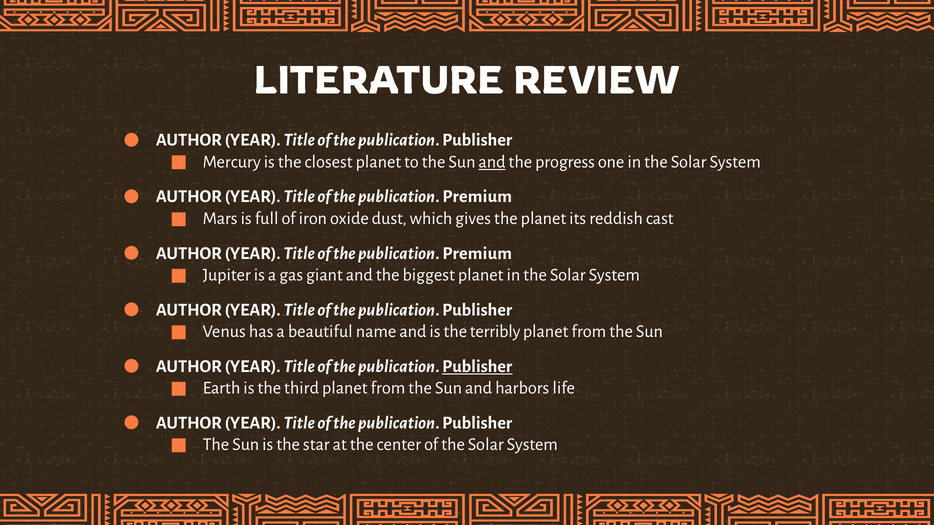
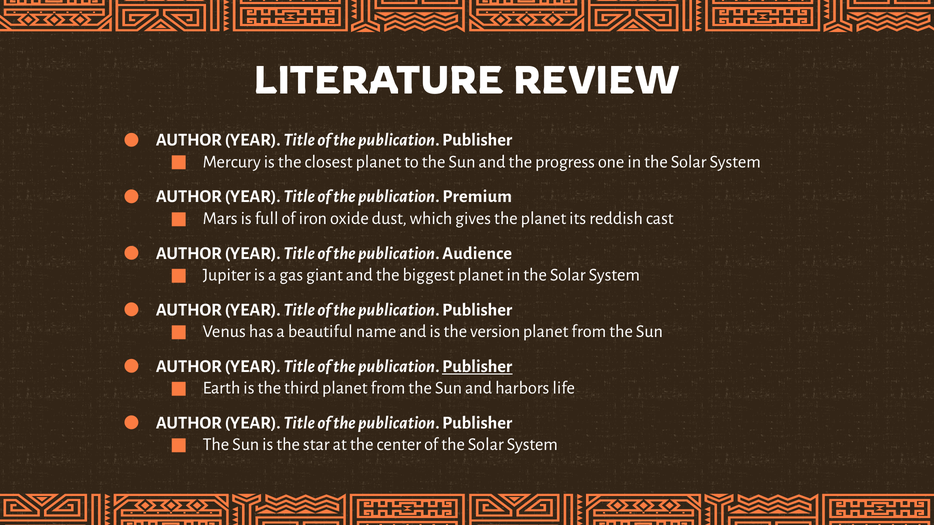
and at (492, 162) underline: present -> none
Premium at (477, 253): Premium -> Audience
terribly: terribly -> version
